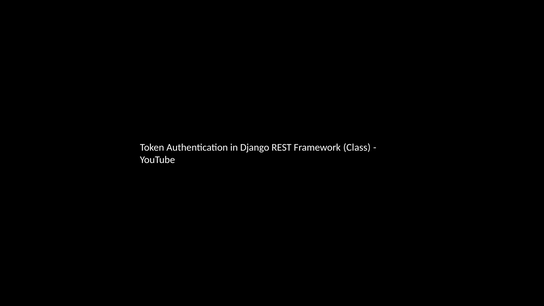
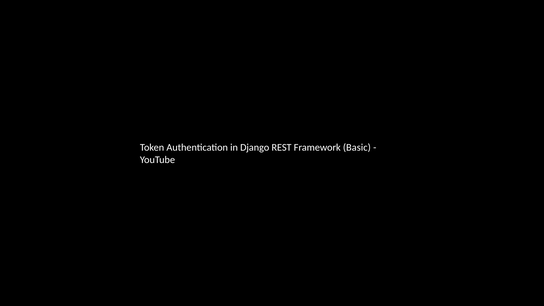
Class: Class -> Basic
